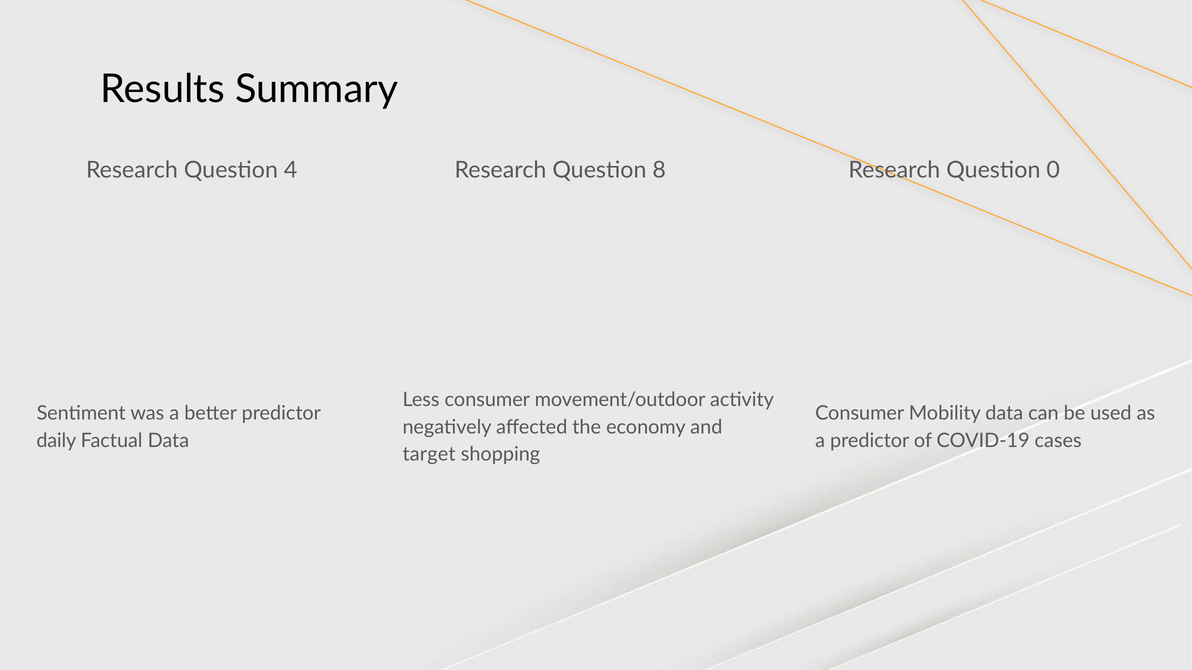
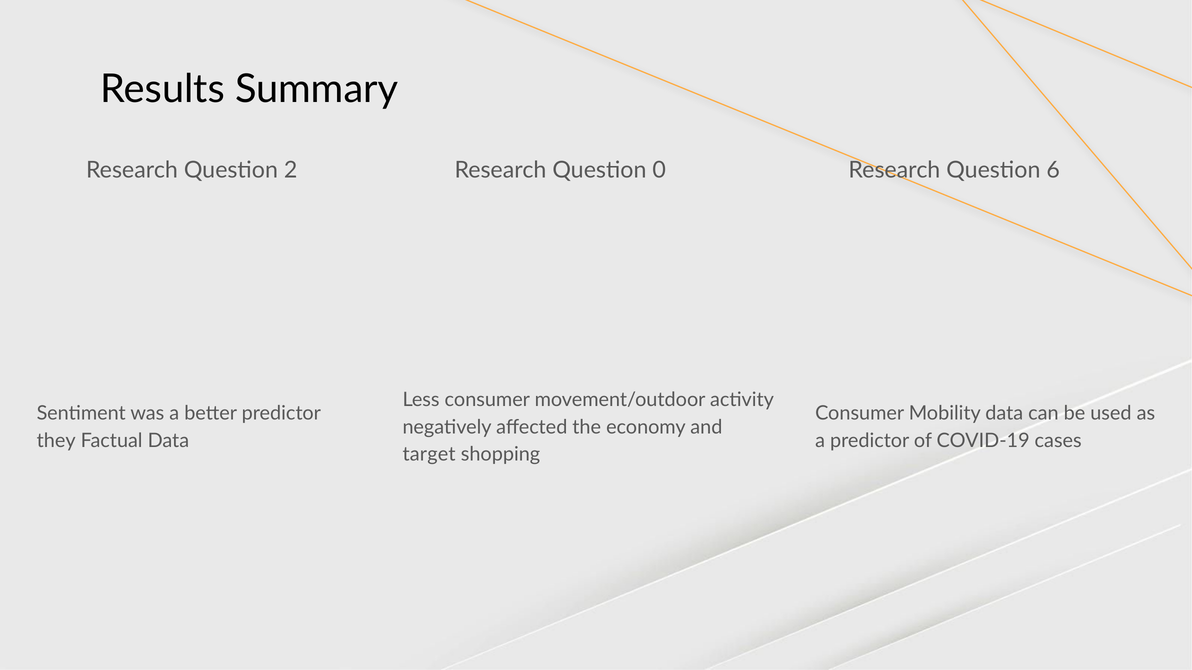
4: 4 -> 2
8: 8 -> 0
0: 0 -> 6
daily: daily -> they
